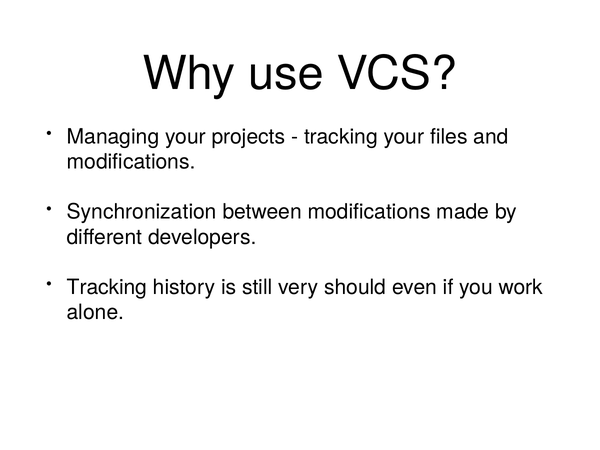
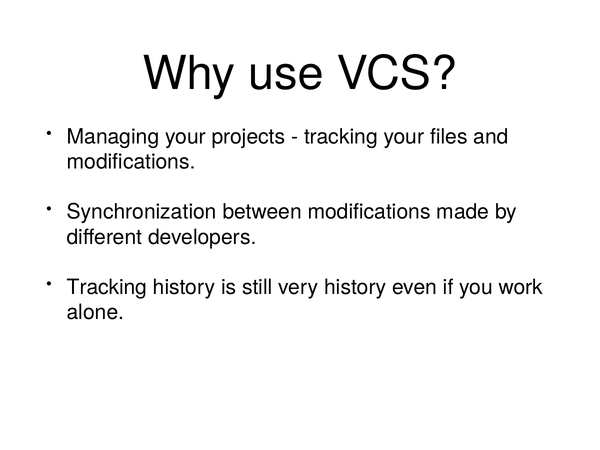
very should: should -> history
